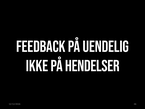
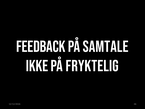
UENDELIG: UENDELIG -> SAMTALE
HENDELSER: HENDELSER -> FRYKTELIG
